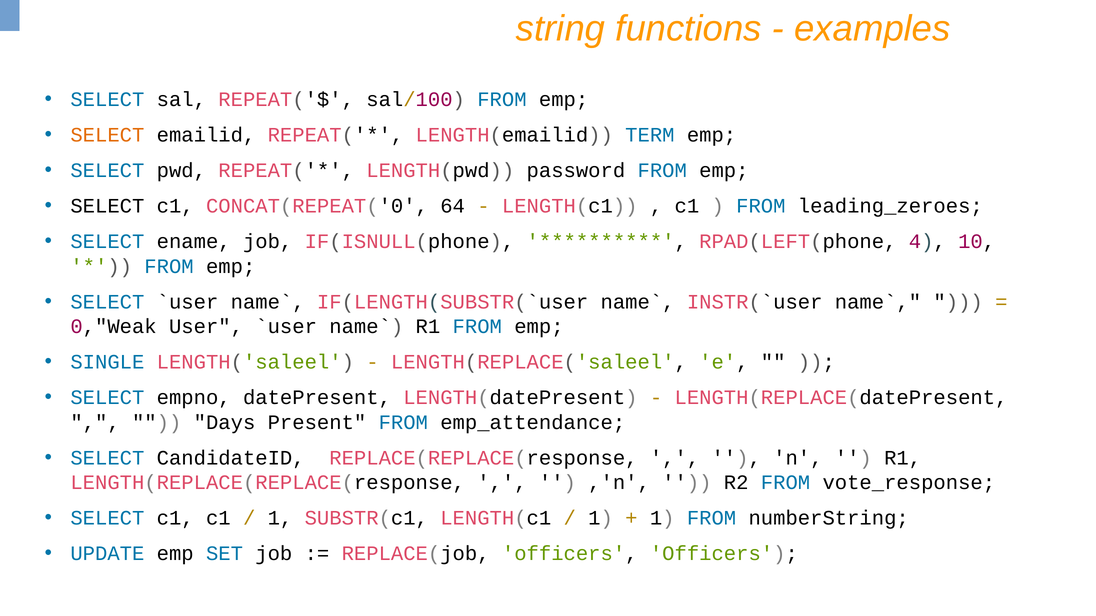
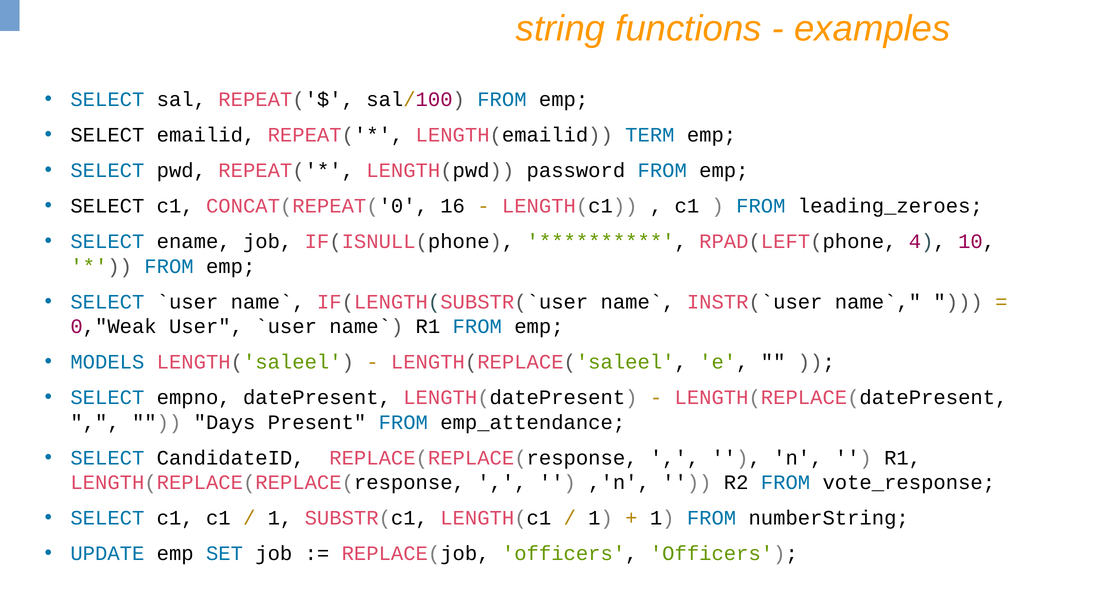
SELECT at (107, 135) colour: orange -> black
64: 64 -> 16
SINGLE: SINGLE -> MODELS
